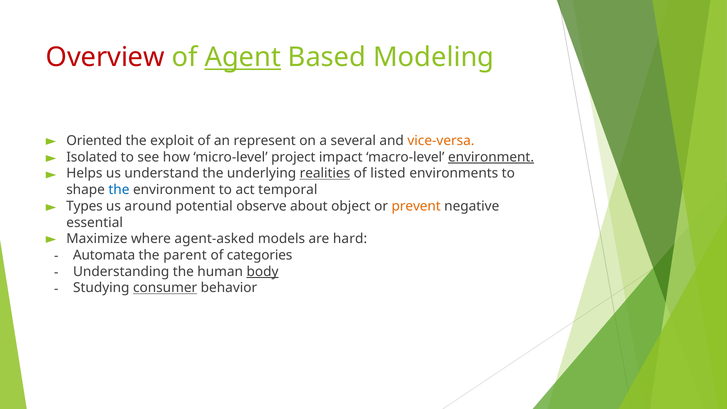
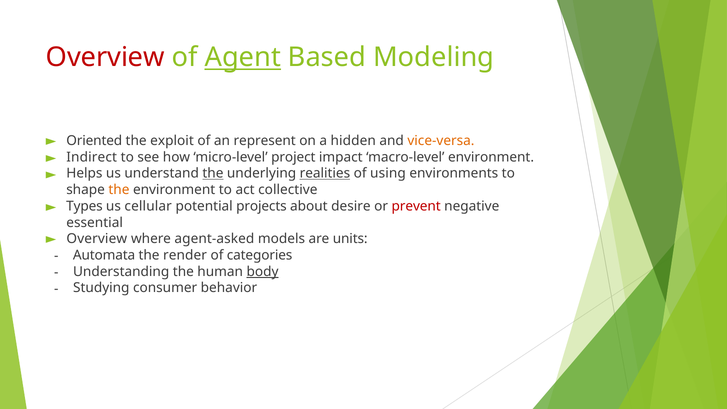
several: several -> hidden
Isolated: Isolated -> Indirect
environment at (491, 157) underline: present -> none
the at (213, 173) underline: none -> present
listed: listed -> using
the at (119, 190) colour: blue -> orange
temporal: temporal -> collective
around: around -> cellular
observe: observe -> projects
object: object -> desire
prevent colour: orange -> red
Maximize at (97, 239): Maximize -> Overview
hard: hard -> units
parent: parent -> render
consumer underline: present -> none
